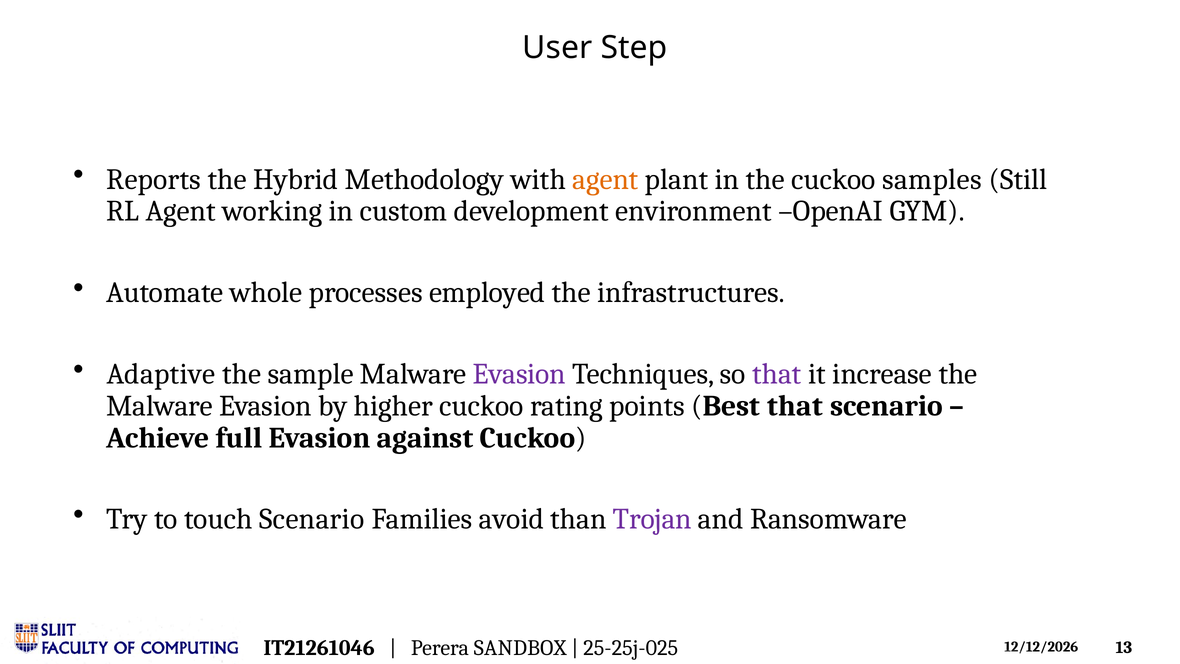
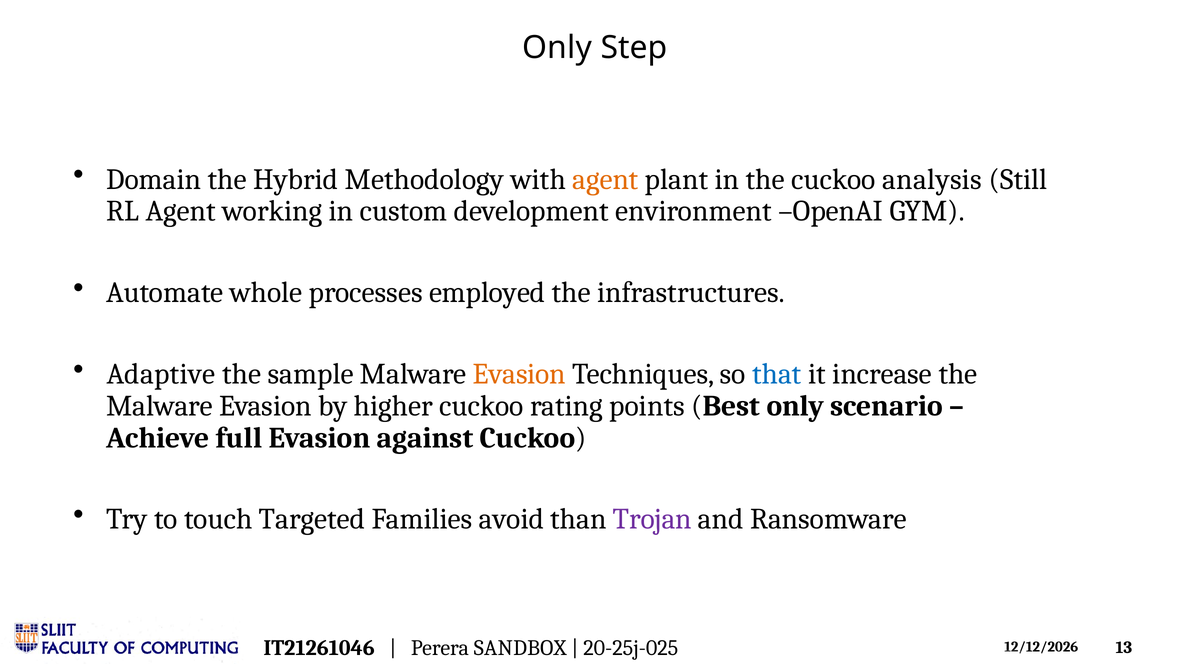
User at (557, 48): User -> Only
Reports: Reports -> Domain
samples: samples -> analysis
Evasion at (519, 374) colour: purple -> orange
that at (777, 374) colour: purple -> blue
Best that: that -> only
touch Scenario: Scenario -> Targeted
25-25j-025: 25-25j-025 -> 20-25j-025
